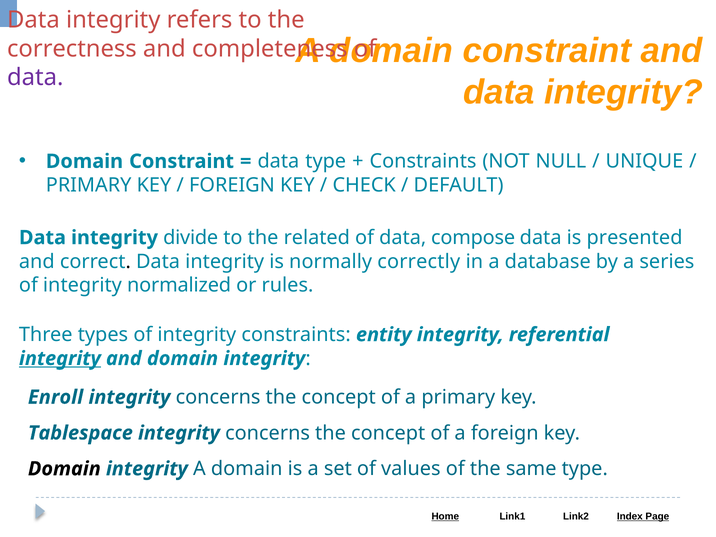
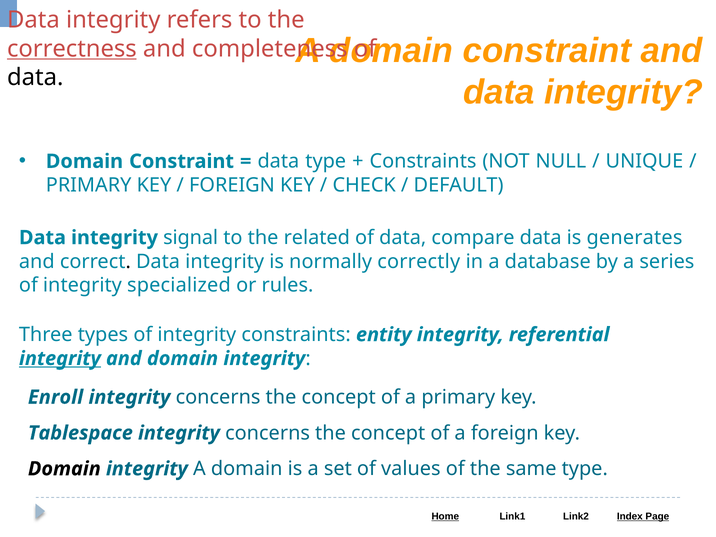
correctness underline: none -> present
data at (35, 77) colour: purple -> black
divide: divide -> signal
compose: compose -> compare
presented: presented -> generates
normalized: normalized -> specialized
